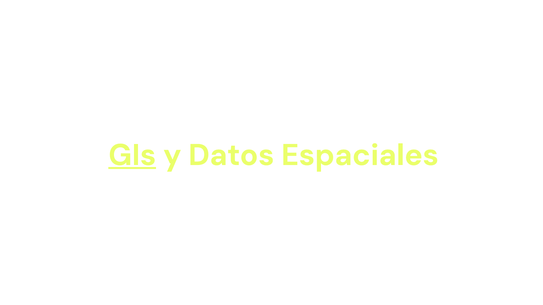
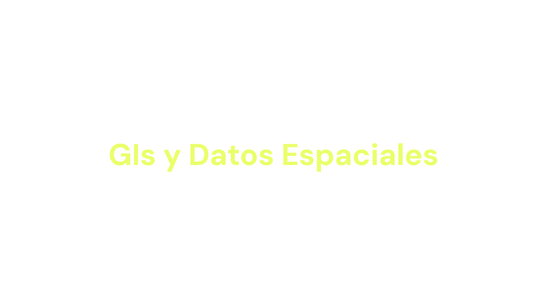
GIs underline: present -> none
